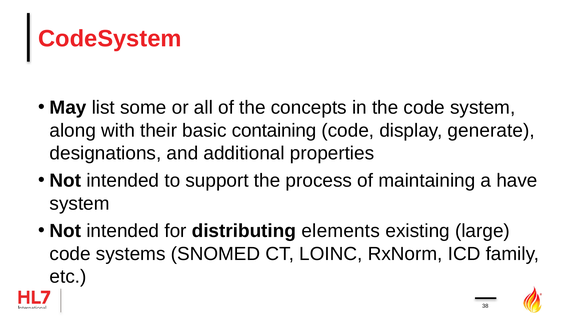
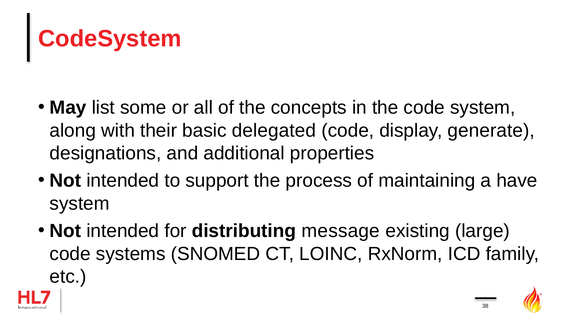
containing: containing -> delegated
elements: elements -> message
